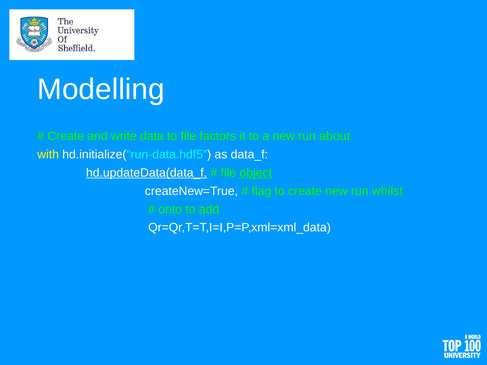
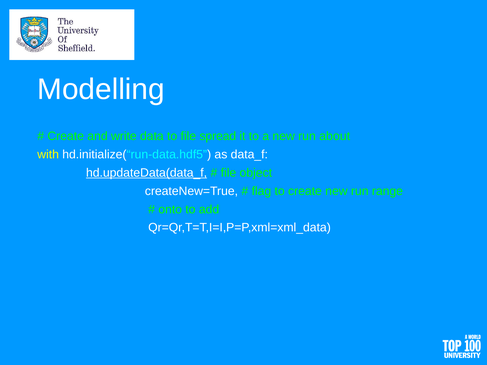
factors: factors -> spread
object underline: present -> none
whilst: whilst -> range
